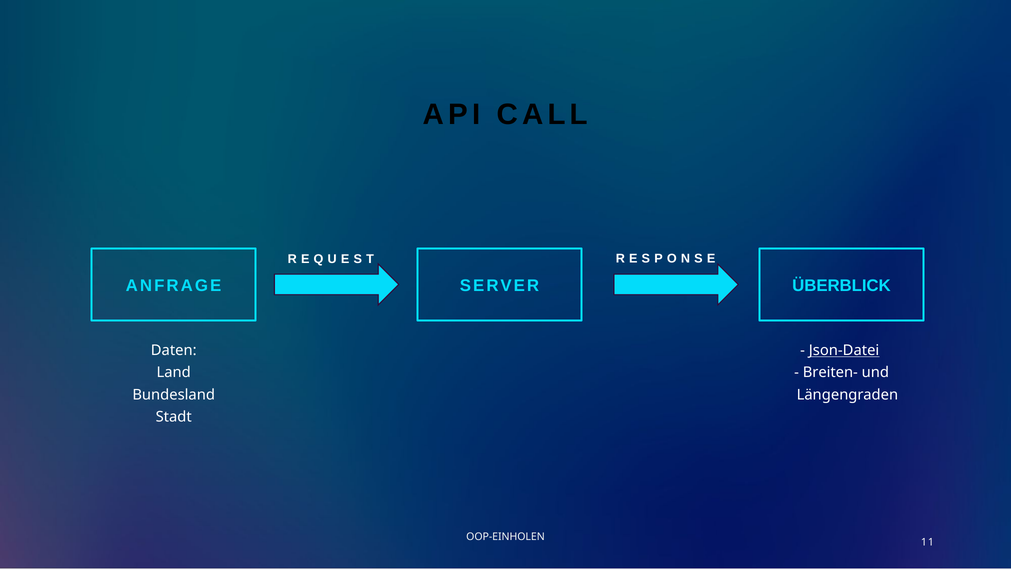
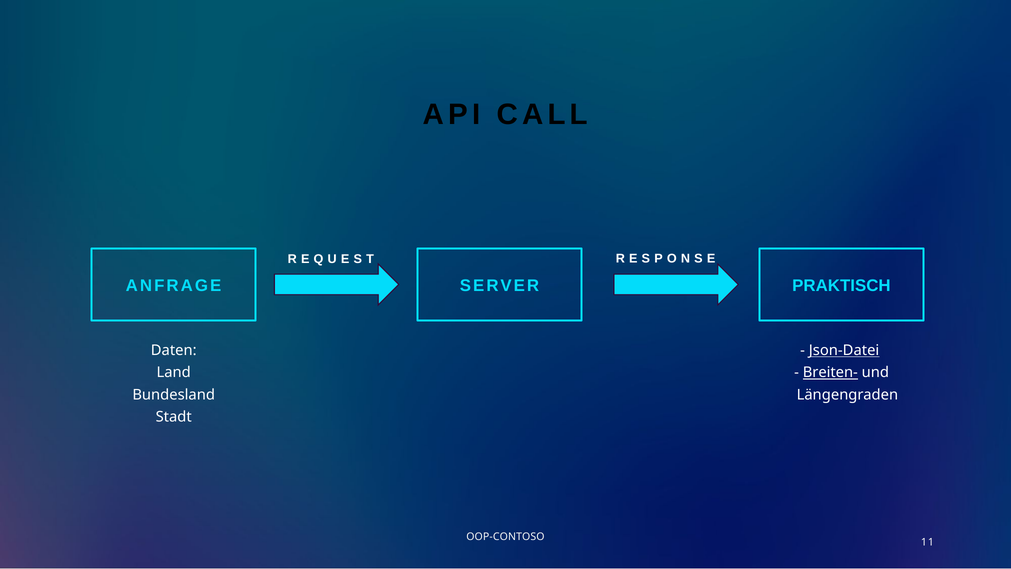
ÜBERBLICK: ÜBERBLICK -> PRAKTISCH
Breiten- underline: none -> present
OOP-EINHOLEN: OOP-EINHOLEN -> OOP-CONTOSO
